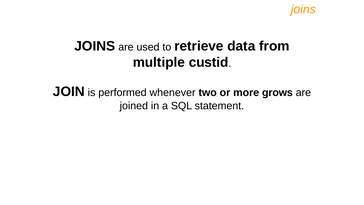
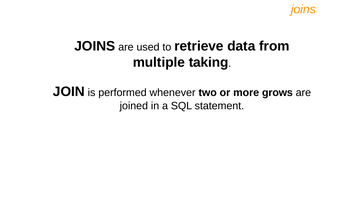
custid: custid -> taking
